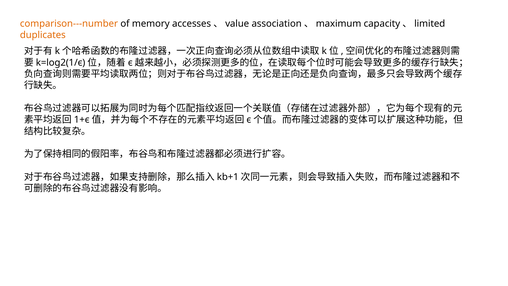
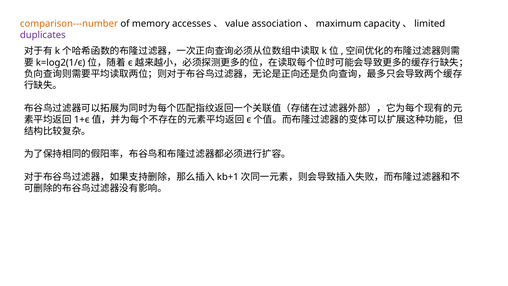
duplicates colour: orange -> purple
